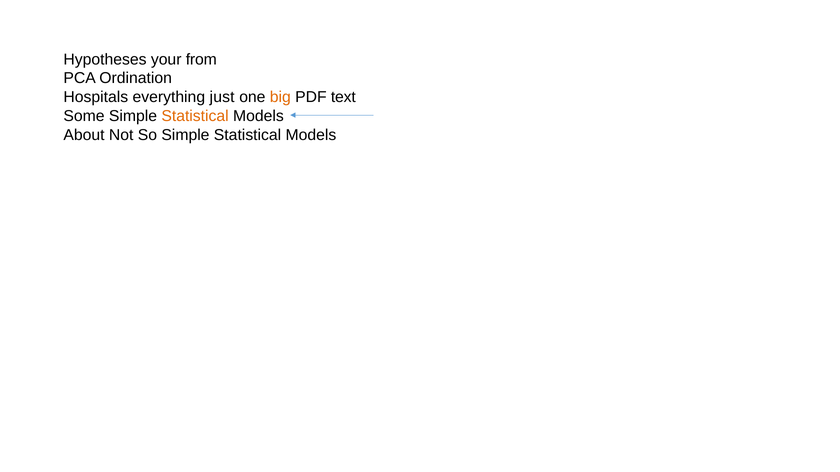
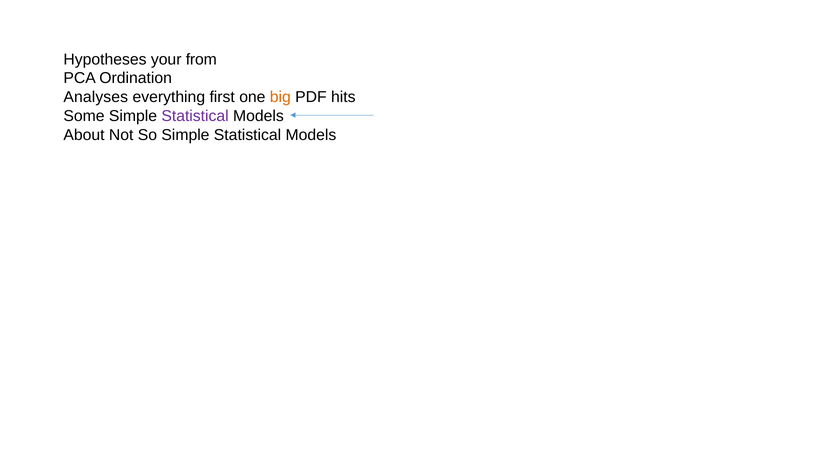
Hospitals: Hospitals -> Analyses
just: just -> first
text: text -> hits
Statistical at (195, 116) colour: orange -> purple
